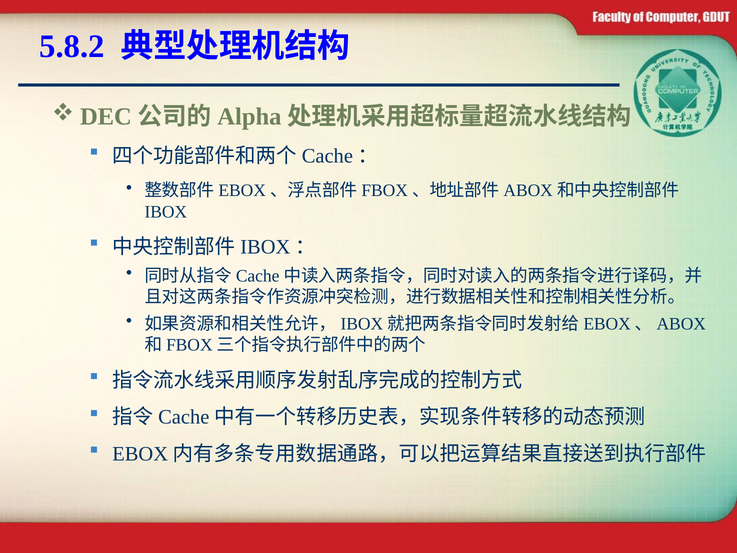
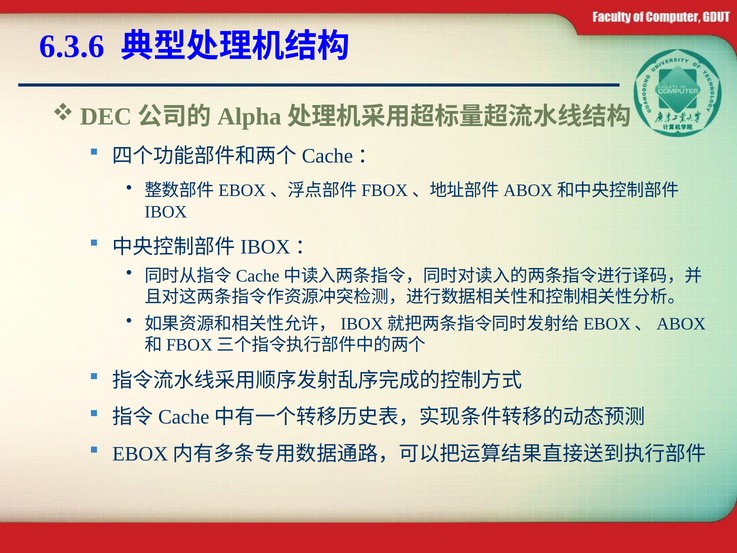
5.8.2: 5.8.2 -> 6.3.6
